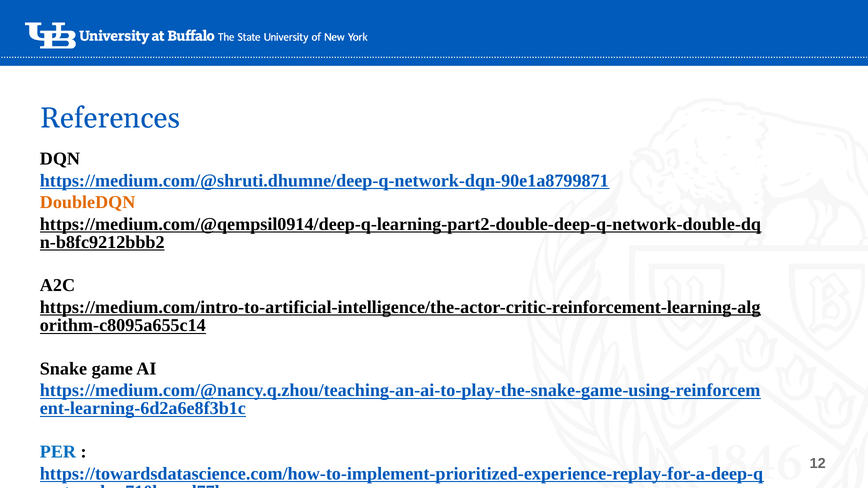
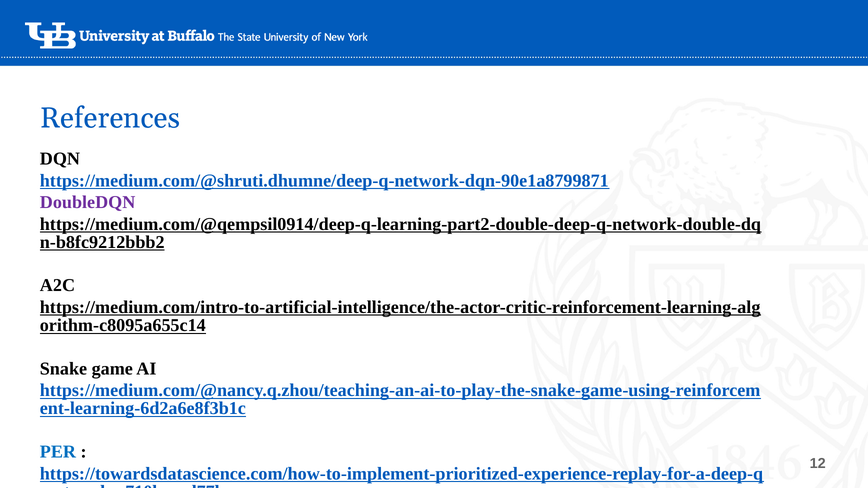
DoubleDQN colour: orange -> purple
